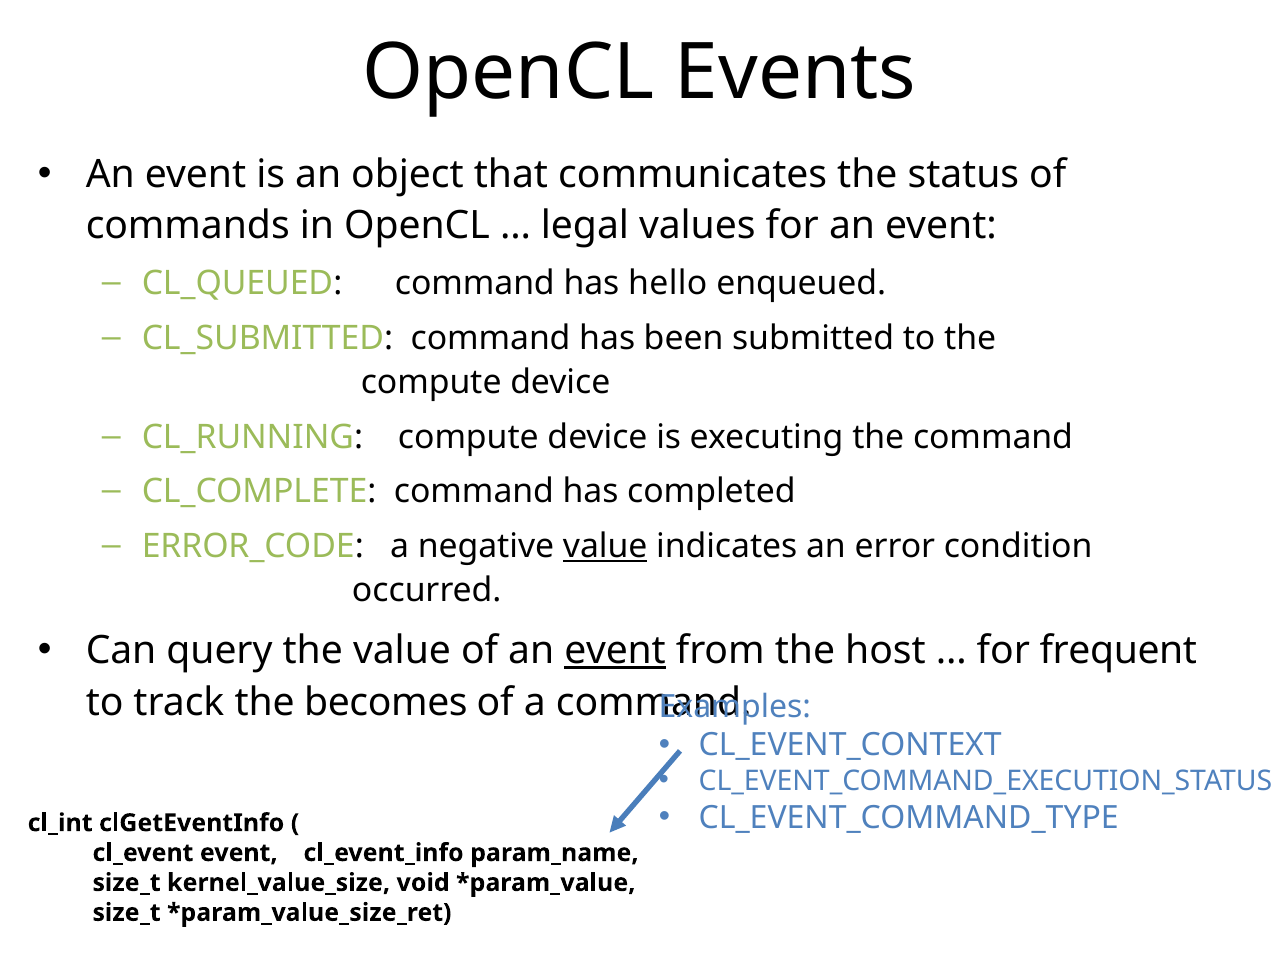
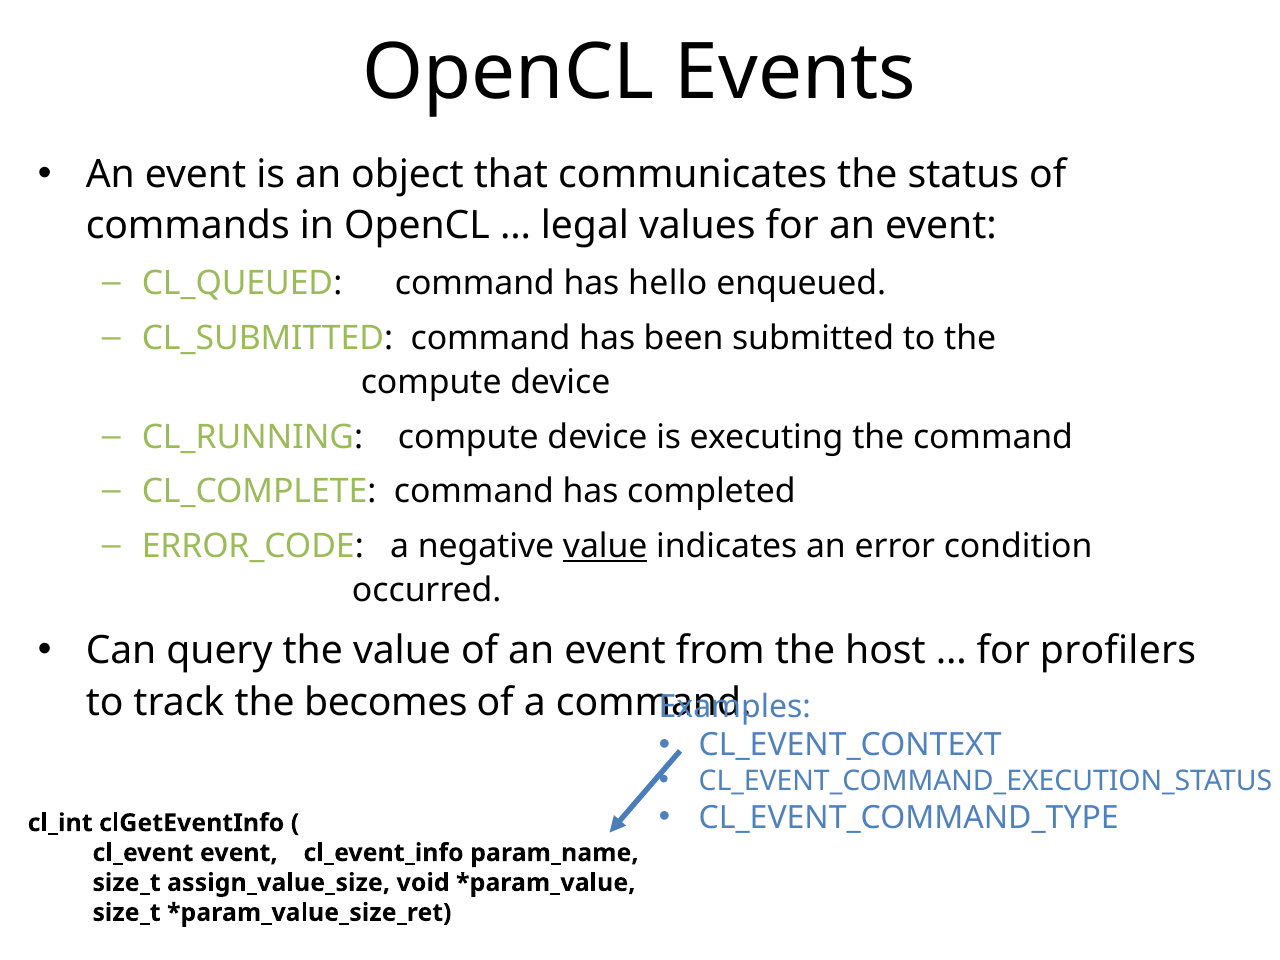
event at (615, 651) underline: present -> none
frequent: frequent -> profilers
kernel_value_size: kernel_value_size -> assign_value_size
